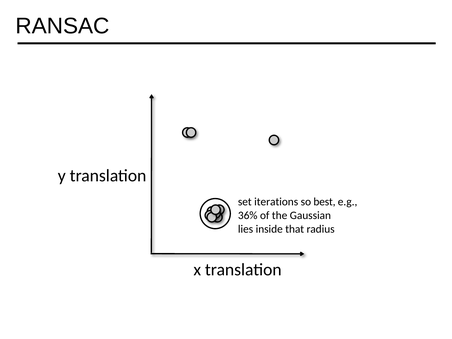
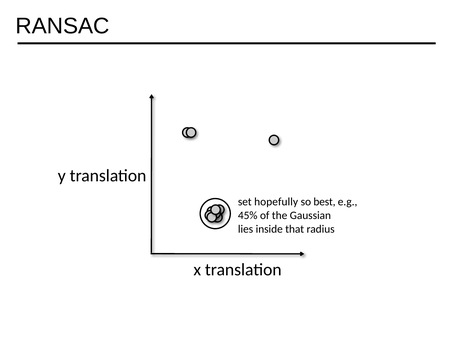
iterations: iterations -> hopefully
36%: 36% -> 45%
